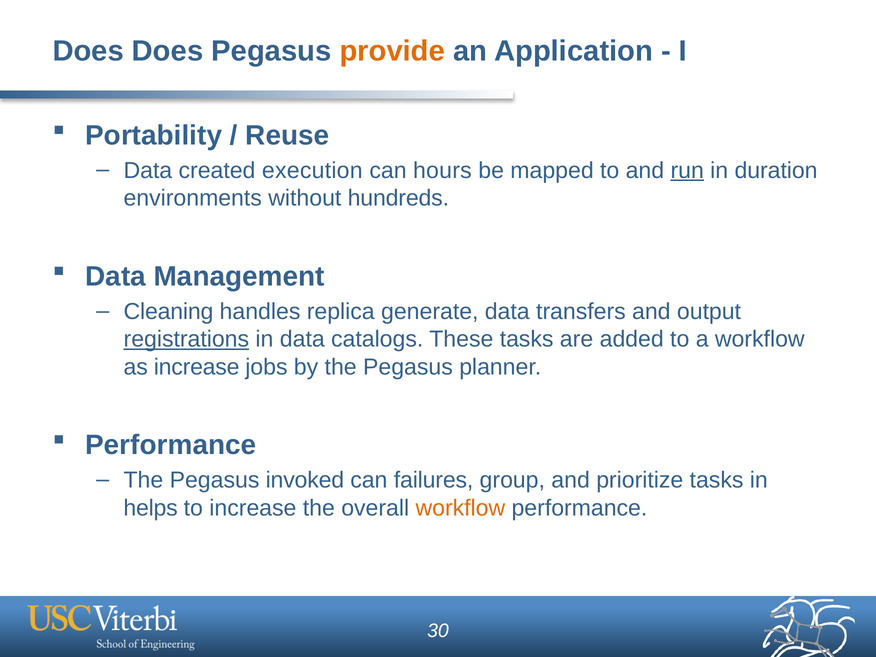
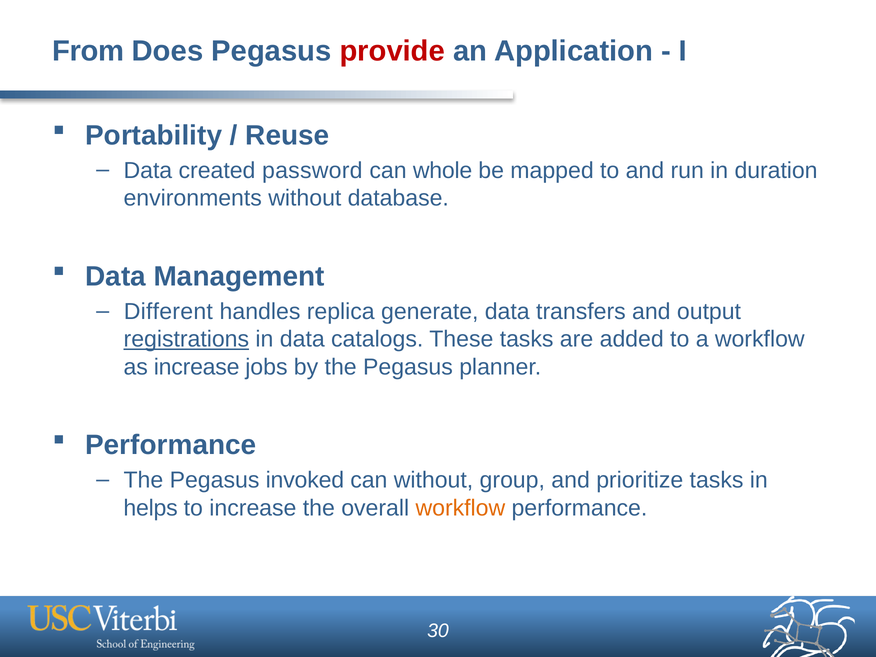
Does at (88, 51): Does -> From
provide colour: orange -> red
execution: execution -> password
hours: hours -> whole
run underline: present -> none
hundreds: hundreds -> database
Cleaning: Cleaning -> Different
can failures: failures -> without
